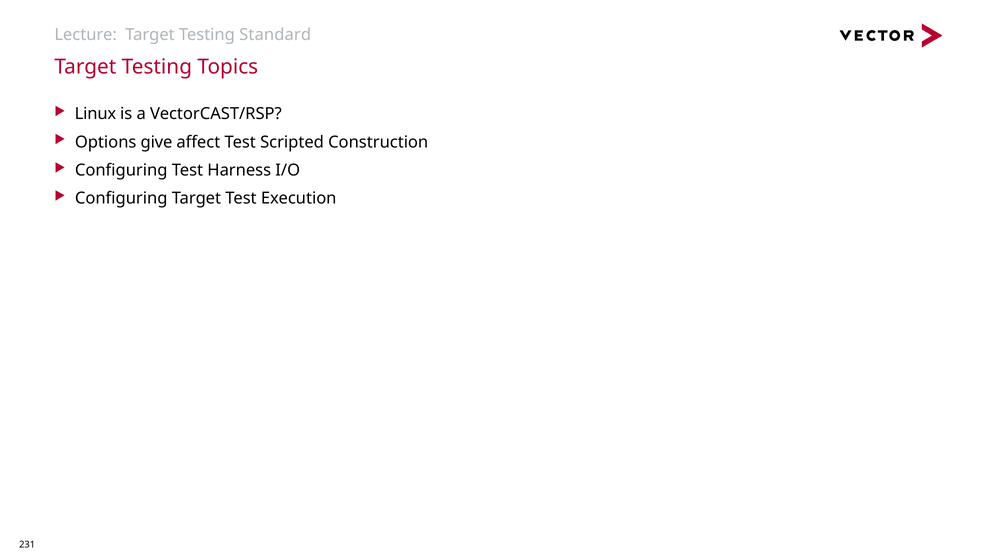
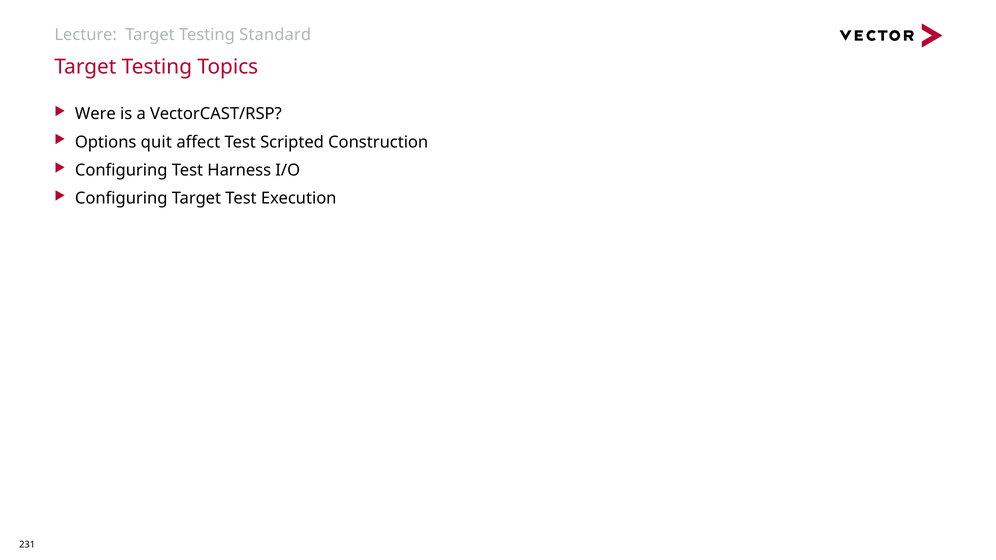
Linux: Linux -> Were
give: give -> quit
